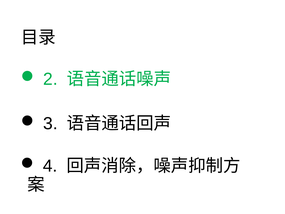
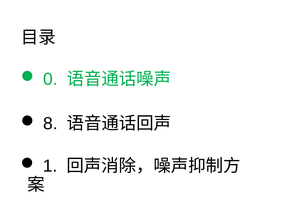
2: 2 -> 0
3: 3 -> 8
4: 4 -> 1
